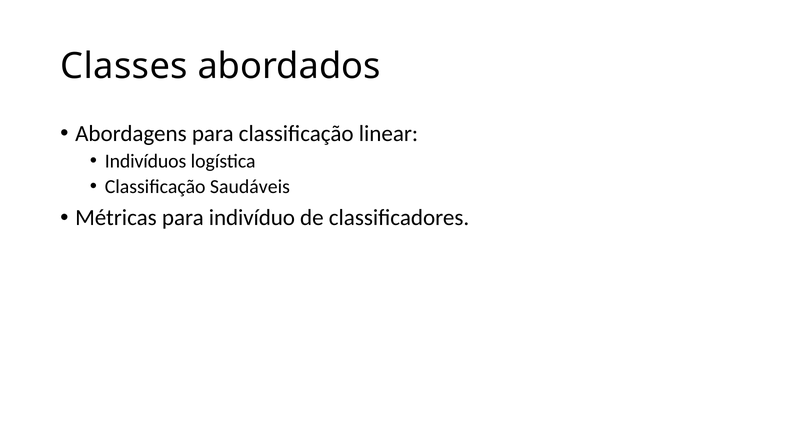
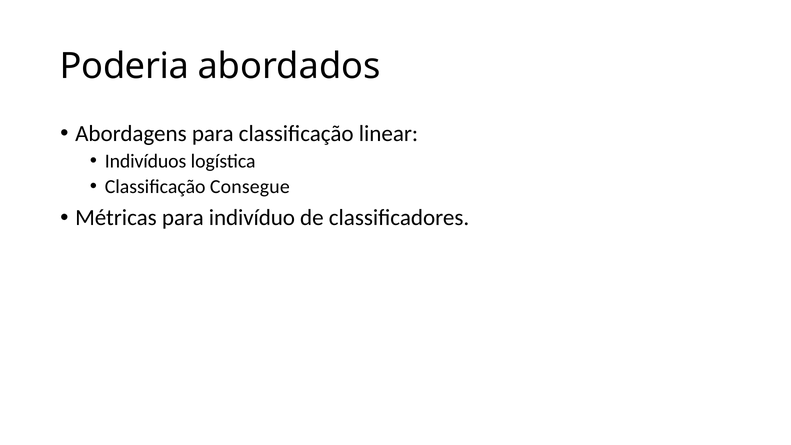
Classes: Classes -> Poderia
Saudáveis: Saudáveis -> Consegue
